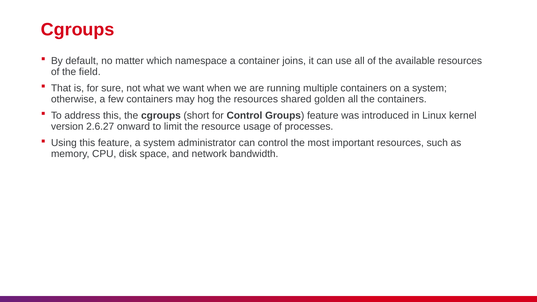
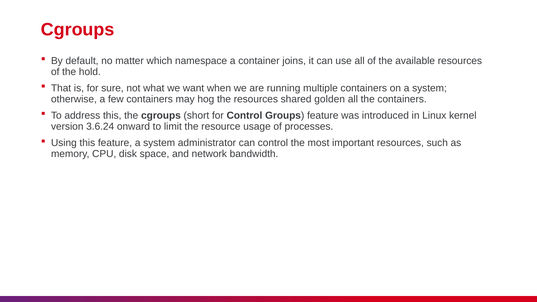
field: field -> hold
2.6.27: 2.6.27 -> 3.6.24
